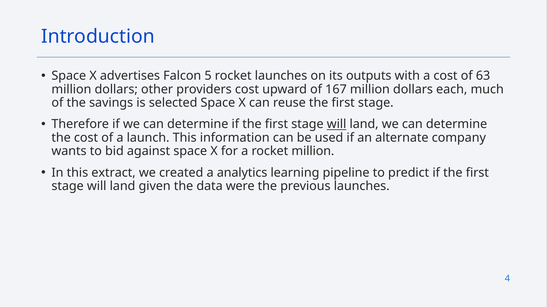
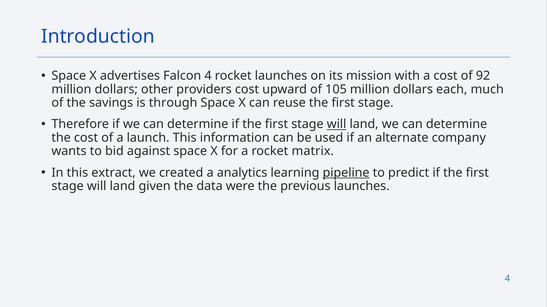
Falcon 5: 5 -> 4
outputs: outputs -> mission
63: 63 -> 92
167: 167 -> 105
selected: selected -> through
rocket million: million -> matrix
pipeline underline: none -> present
